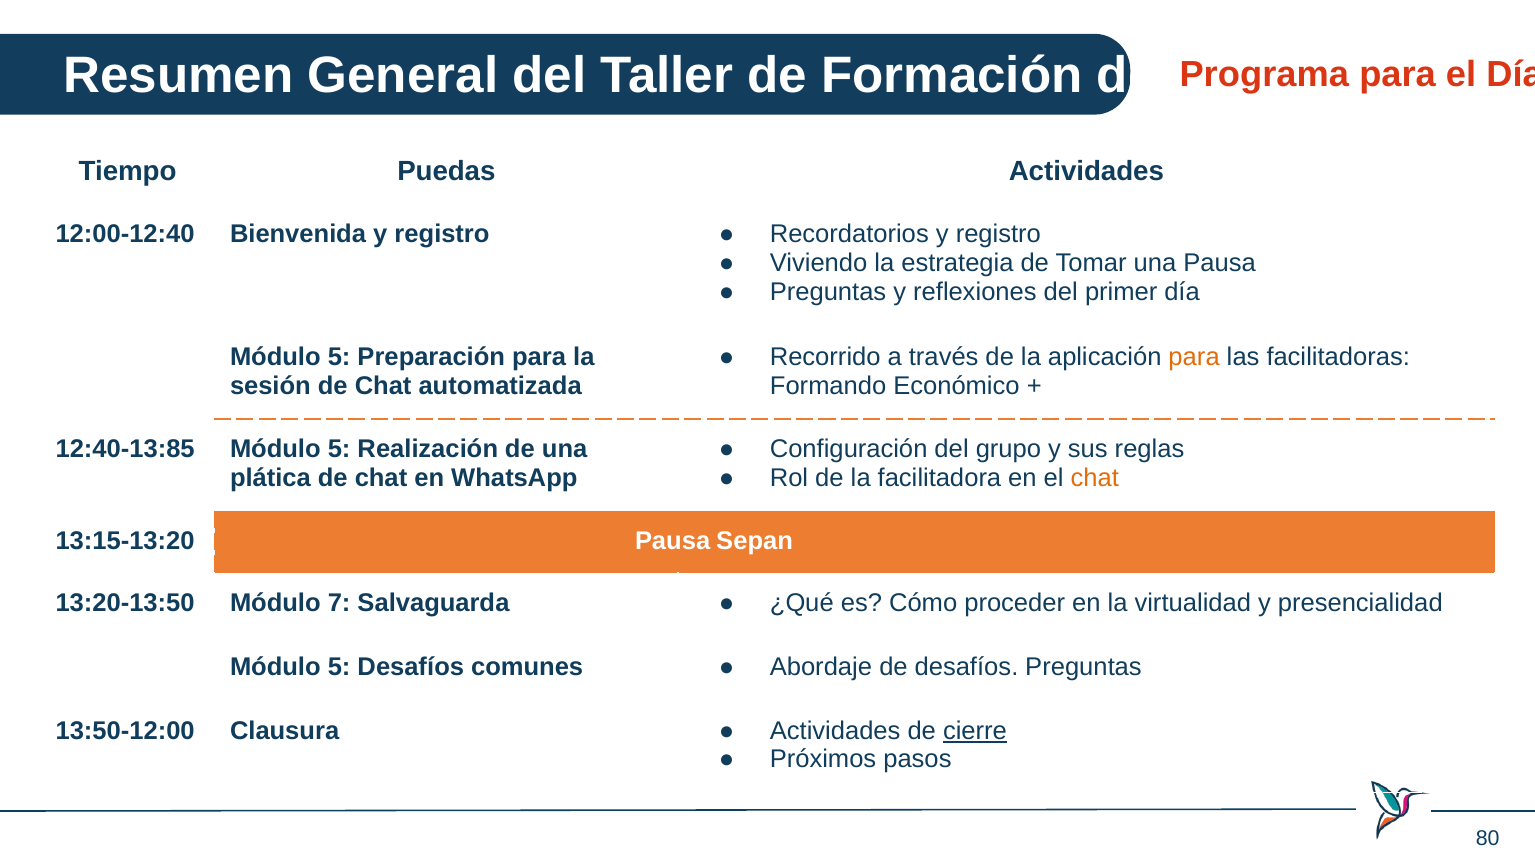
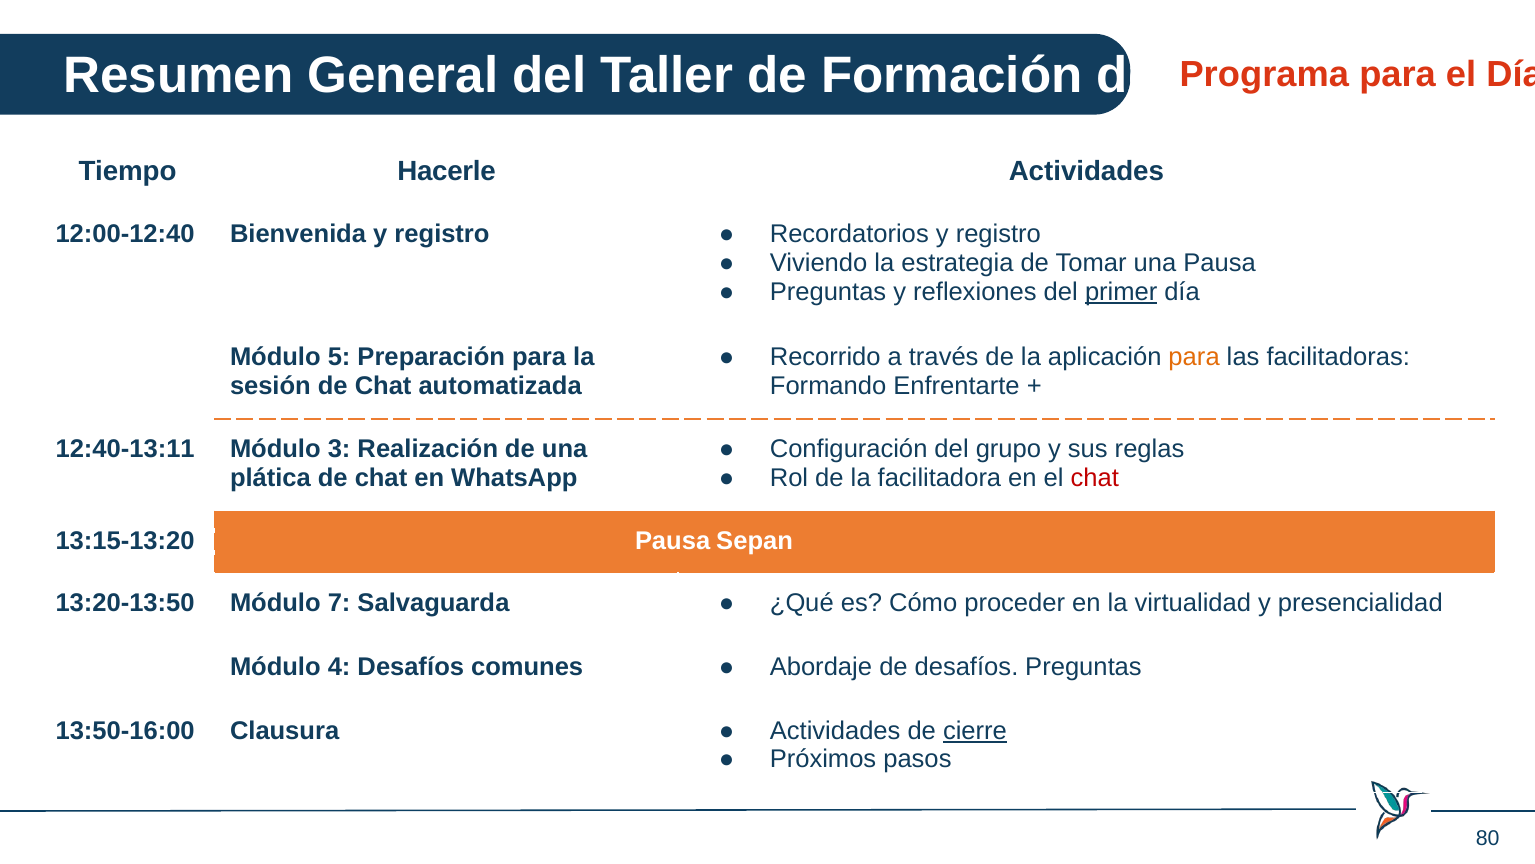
Puedas: Puedas -> Hacerle
primer underline: none -> present
Económico: Económico -> Enfrentarte
12:40-13:85: 12:40-13:85 -> 12:40-13:11
5 at (339, 449): 5 -> 3
chat at (1095, 478) colour: orange -> red
5 at (339, 666): 5 -> 4
13:50-12:00: 13:50-12:00 -> 13:50-16:00
